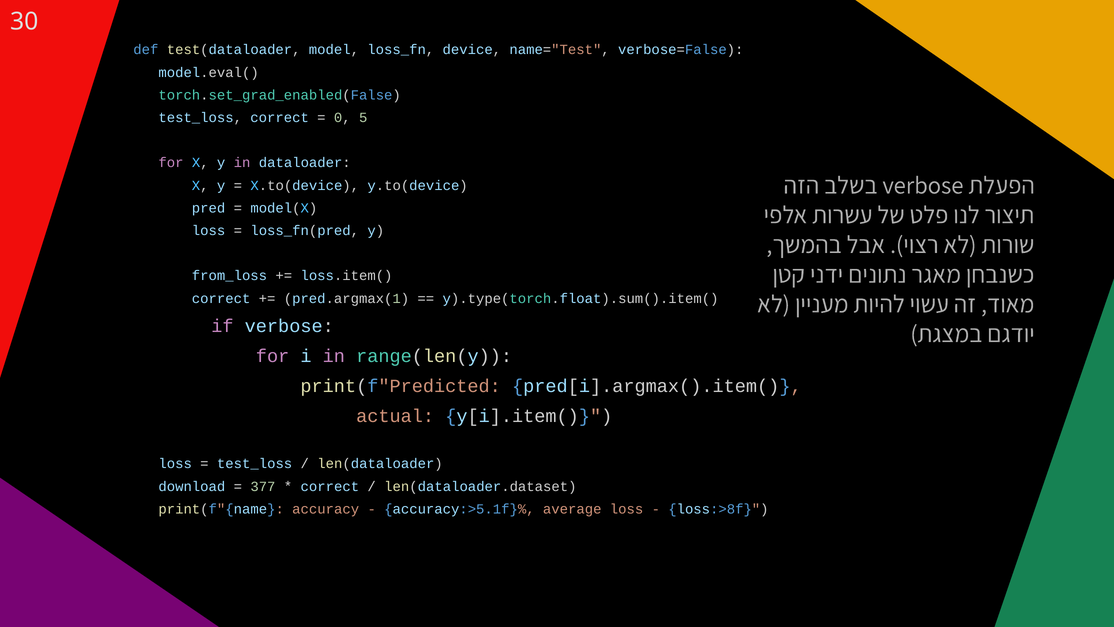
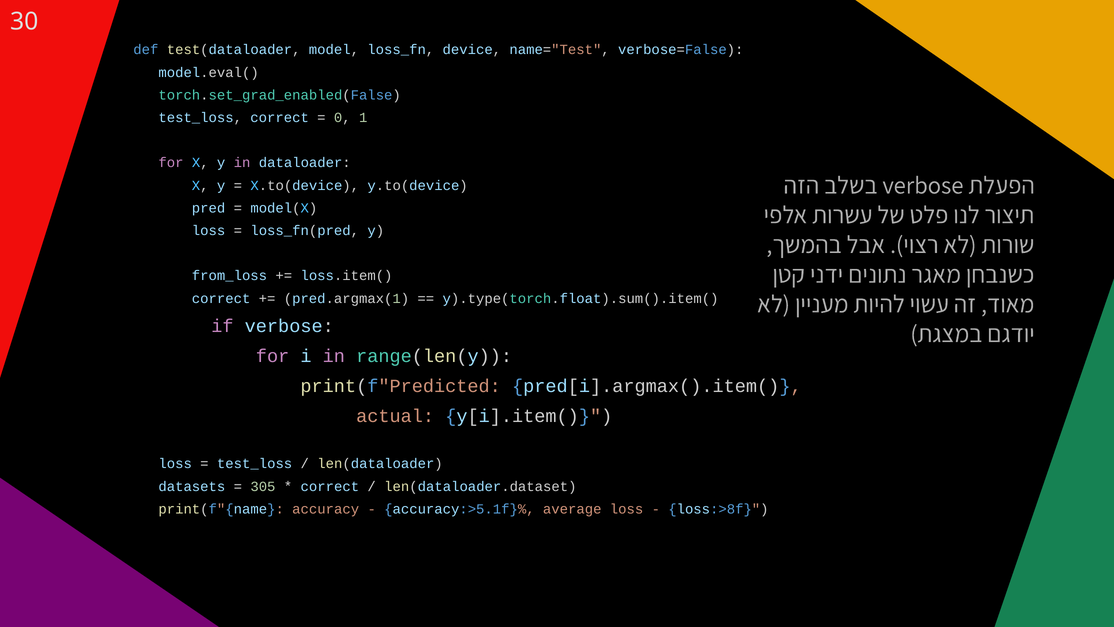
5: 5 -> 1
download: download -> datasets
377: 377 -> 305
